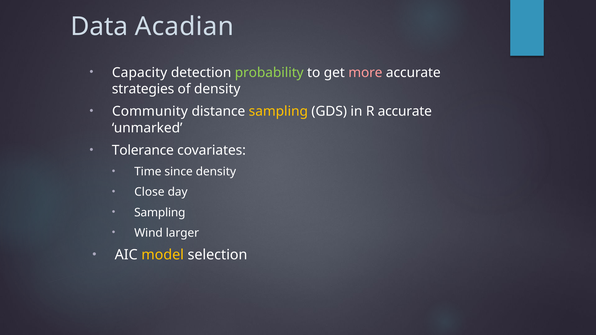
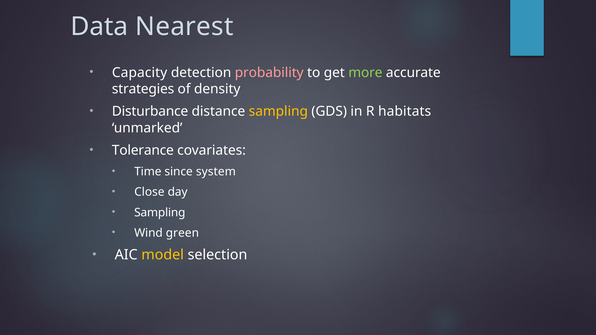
Acadian: Acadian -> Nearest
probability colour: light green -> pink
more colour: pink -> light green
Community: Community -> Disturbance
R accurate: accurate -> habitats
since density: density -> system
larger: larger -> green
